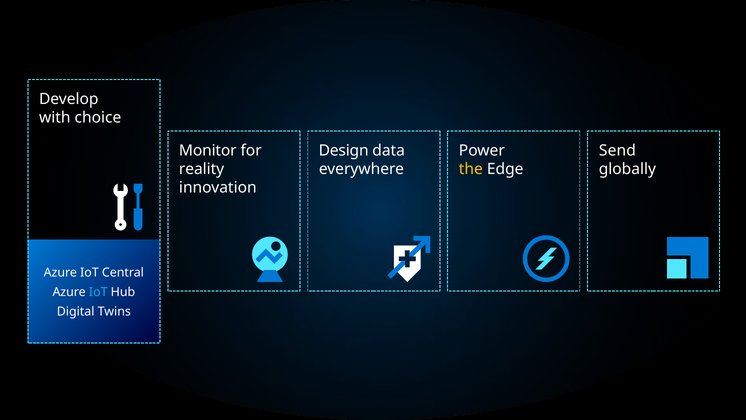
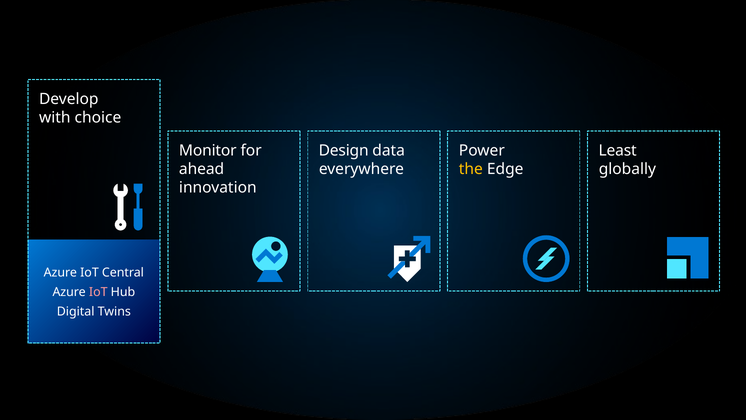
Send: Send -> Least
reality: reality -> ahead
IoT at (98, 292) colour: light blue -> pink
